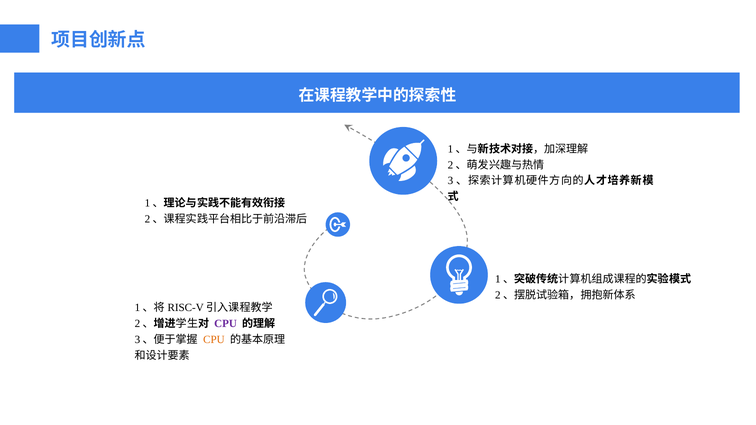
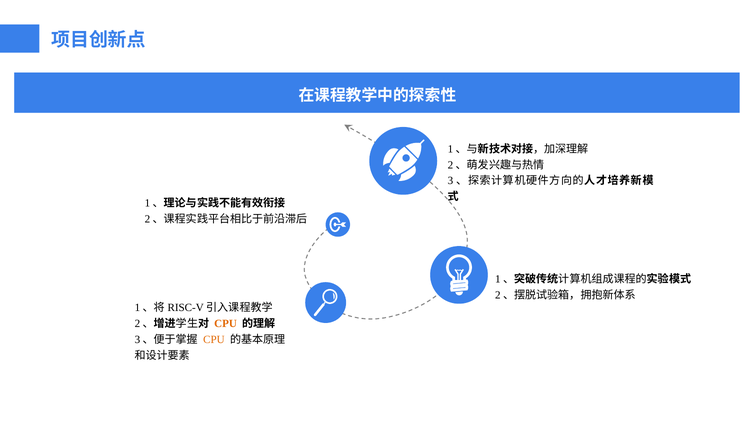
CPU at (226, 324) colour: purple -> orange
